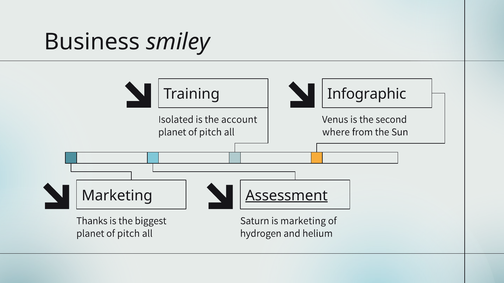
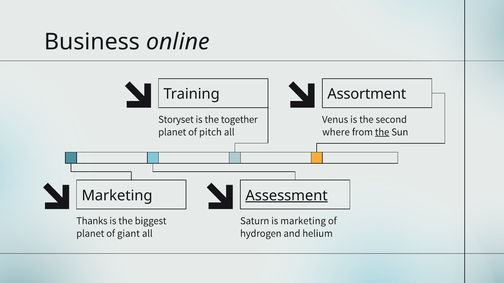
smiley: smiley -> online
Infographic: Infographic -> Assortment
Isolated: Isolated -> Storyset
account: account -> together
the at (382, 132) underline: none -> present
pitch at (128, 234): pitch -> giant
